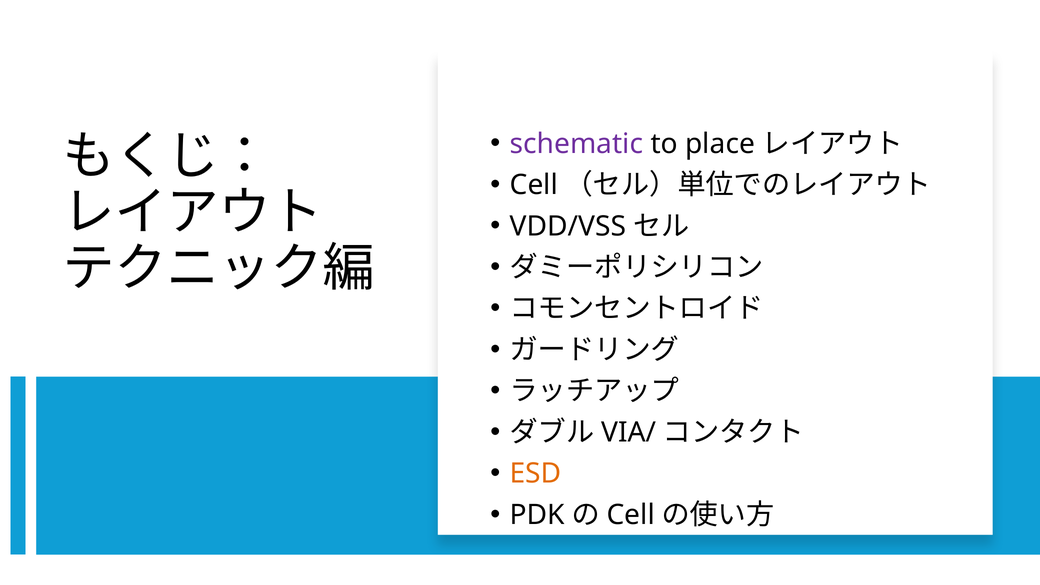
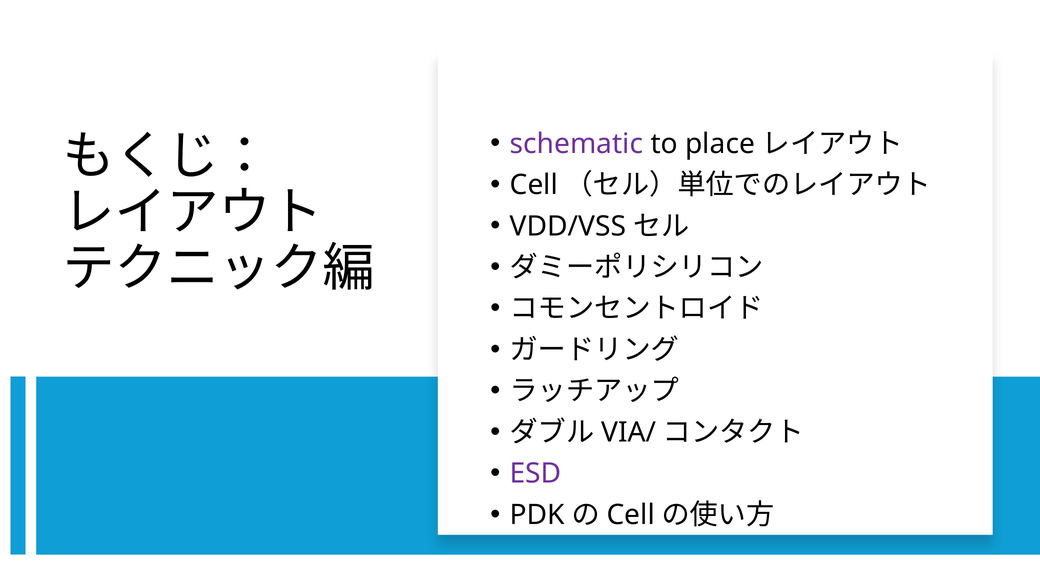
ESD colour: orange -> purple
